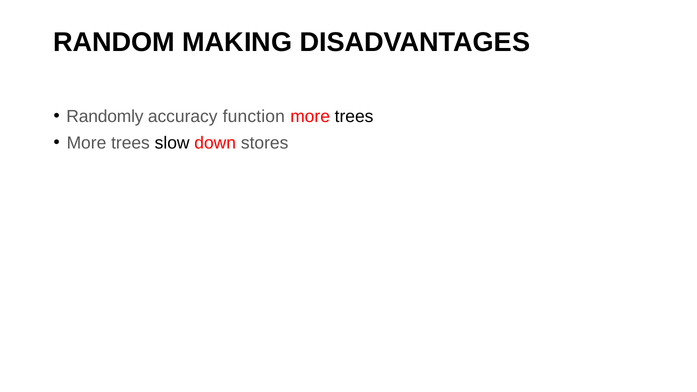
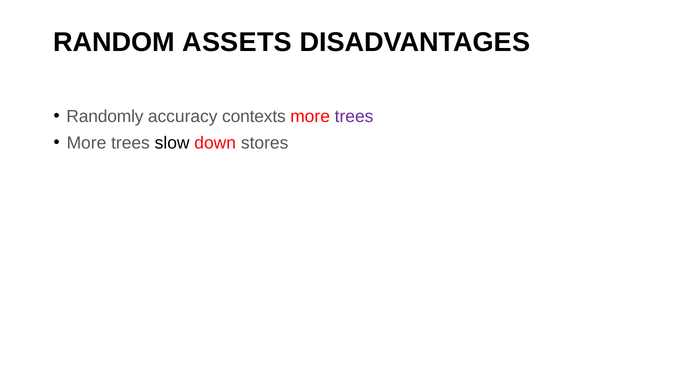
MAKING: MAKING -> ASSETS
function: function -> contexts
trees at (354, 116) colour: black -> purple
